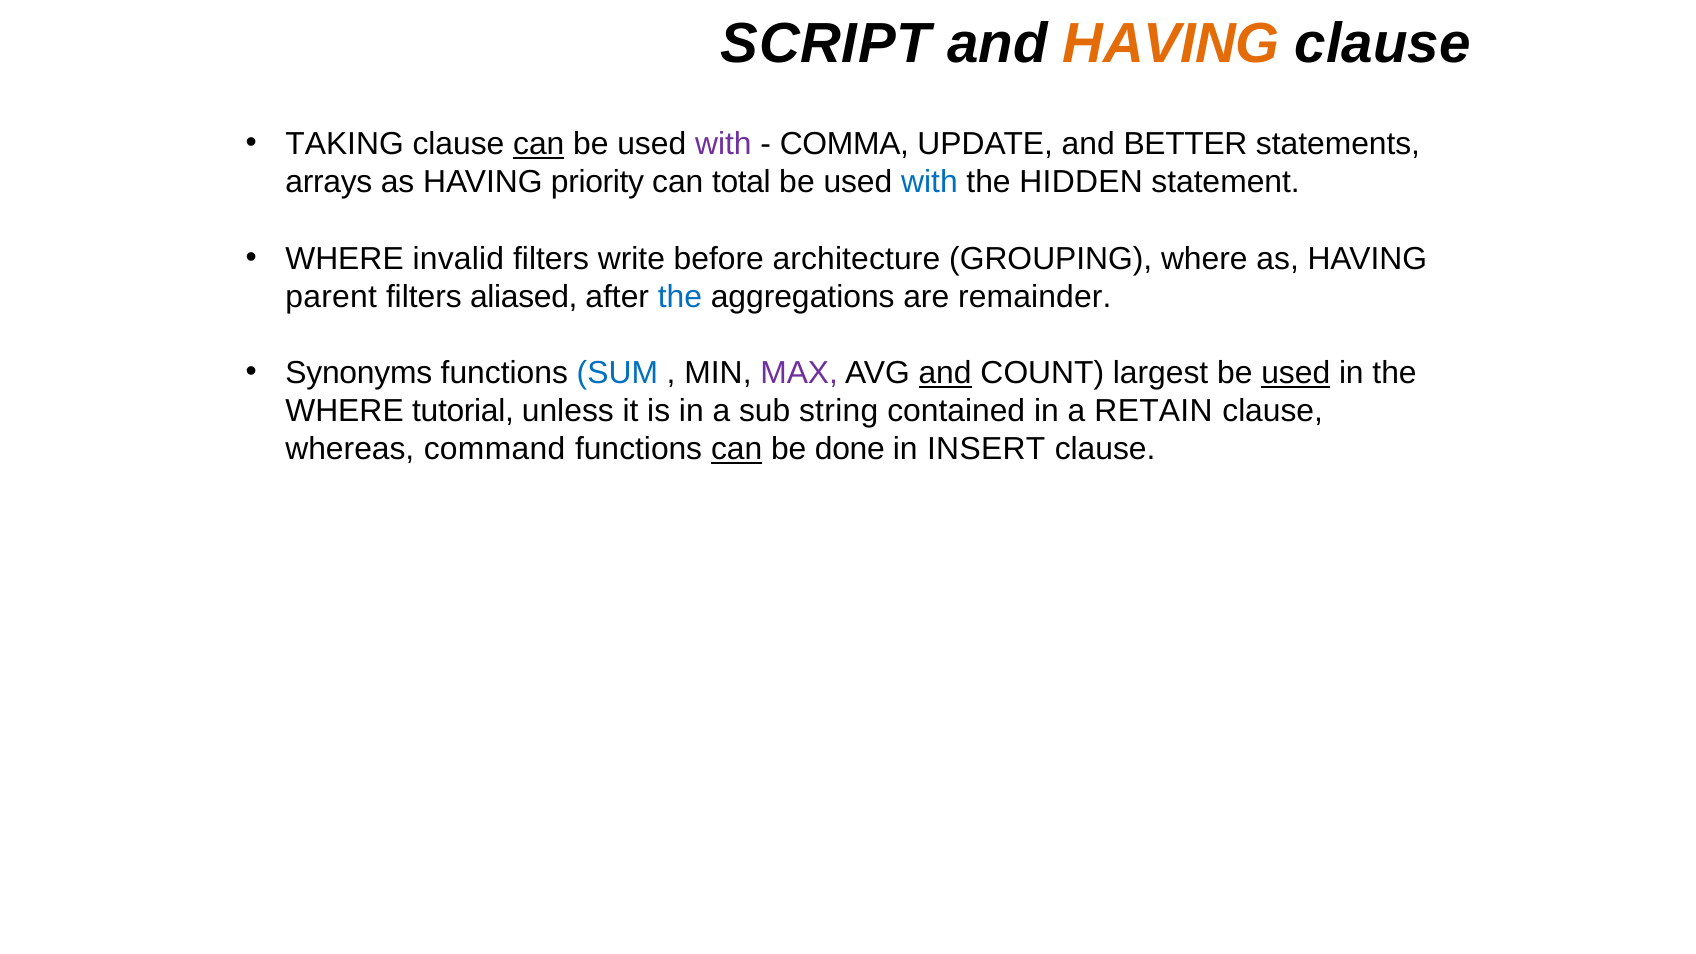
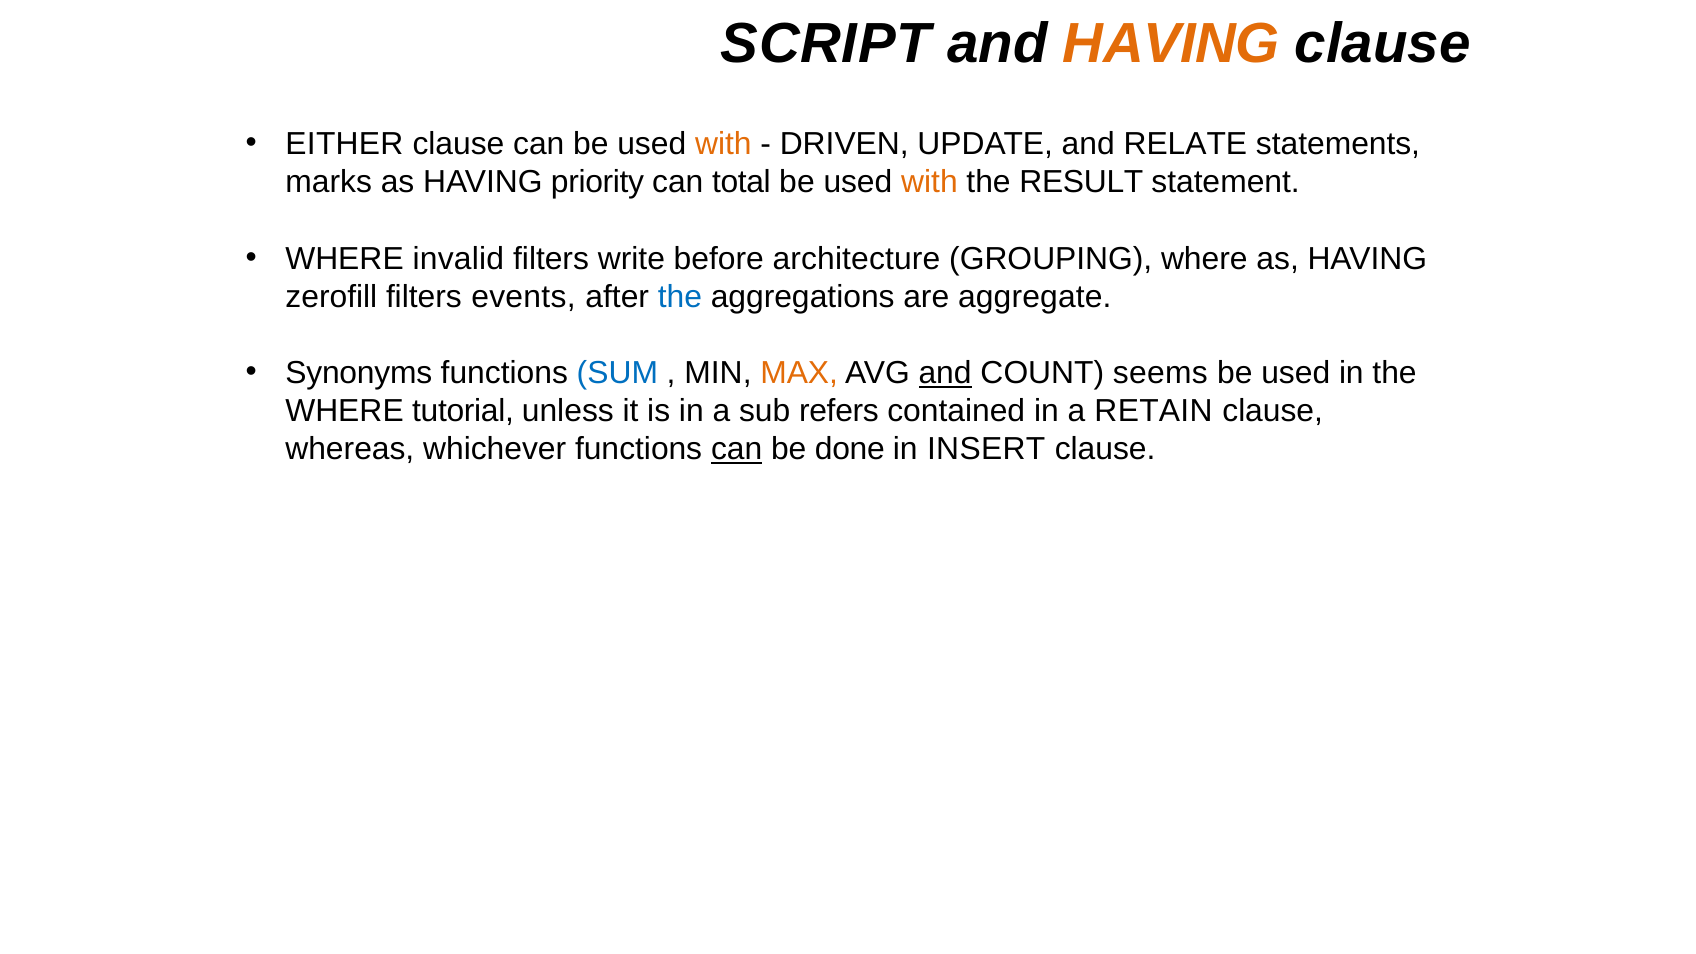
TAKING: TAKING -> EITHER
can at (539, 144) underline: present -> none
with at (723, 144) colour: purple -> orange
COMMA: COMMA -> DRIVEN
BETTER: BETTER -> RELATE
arrays: arrays -> marks
with at (929, 182) colour: blue -> orange
HIDDEN: HIDDEN -> RESULT
parent: parent -> zerofill
aliased: aliased -> events
remainder: remainder -> aggregate
MAX colour: purple -> orange
largest: largest -> seems
used at (1296, 373) underline: present -> none
string: string -> refers
command: command -> whichever
